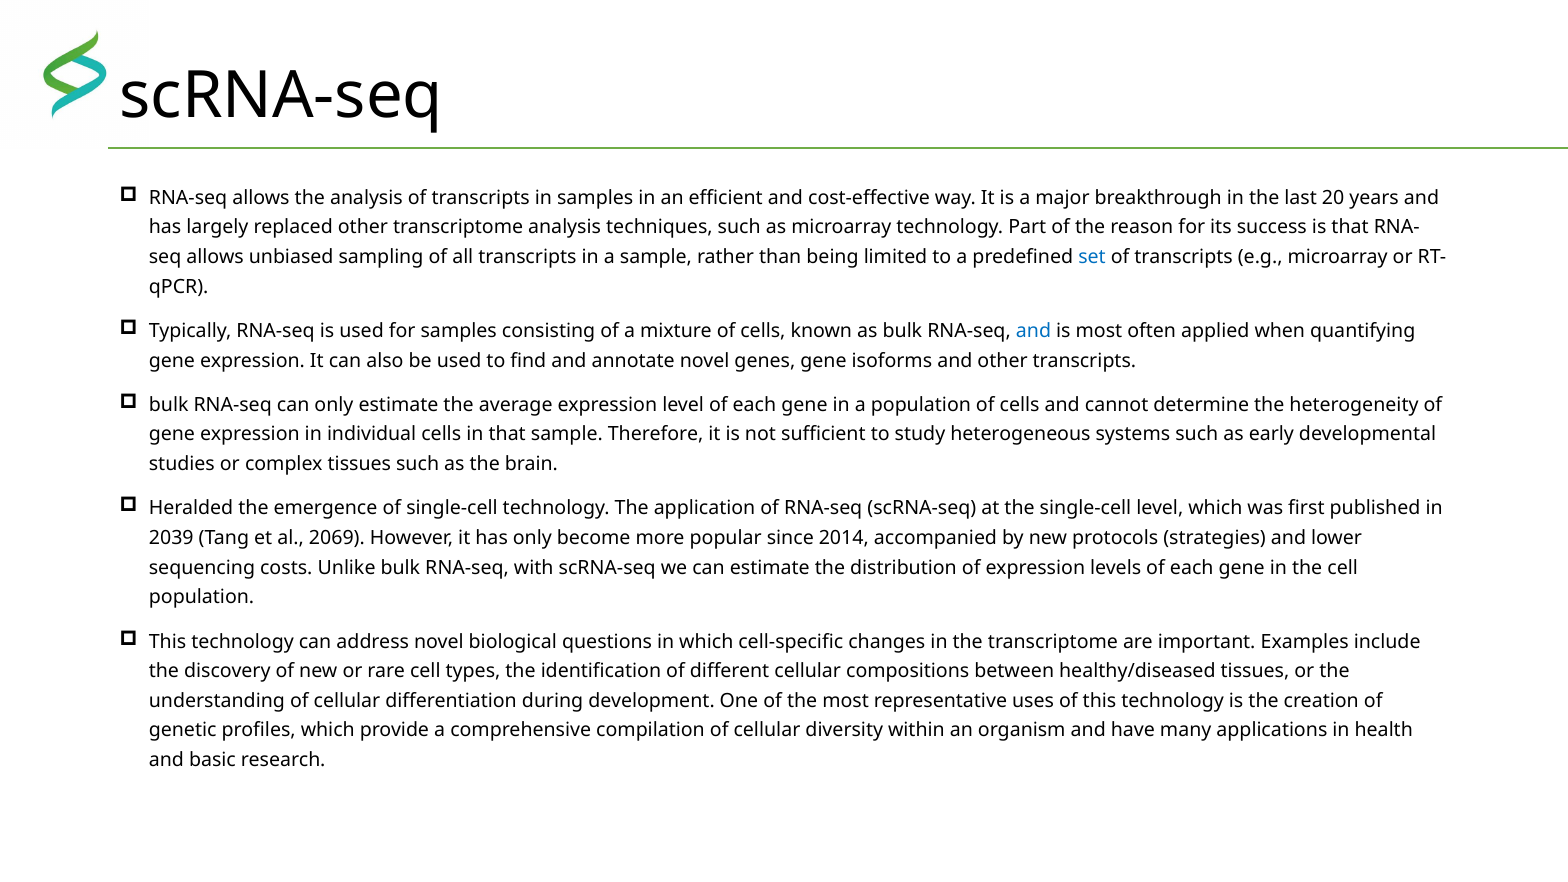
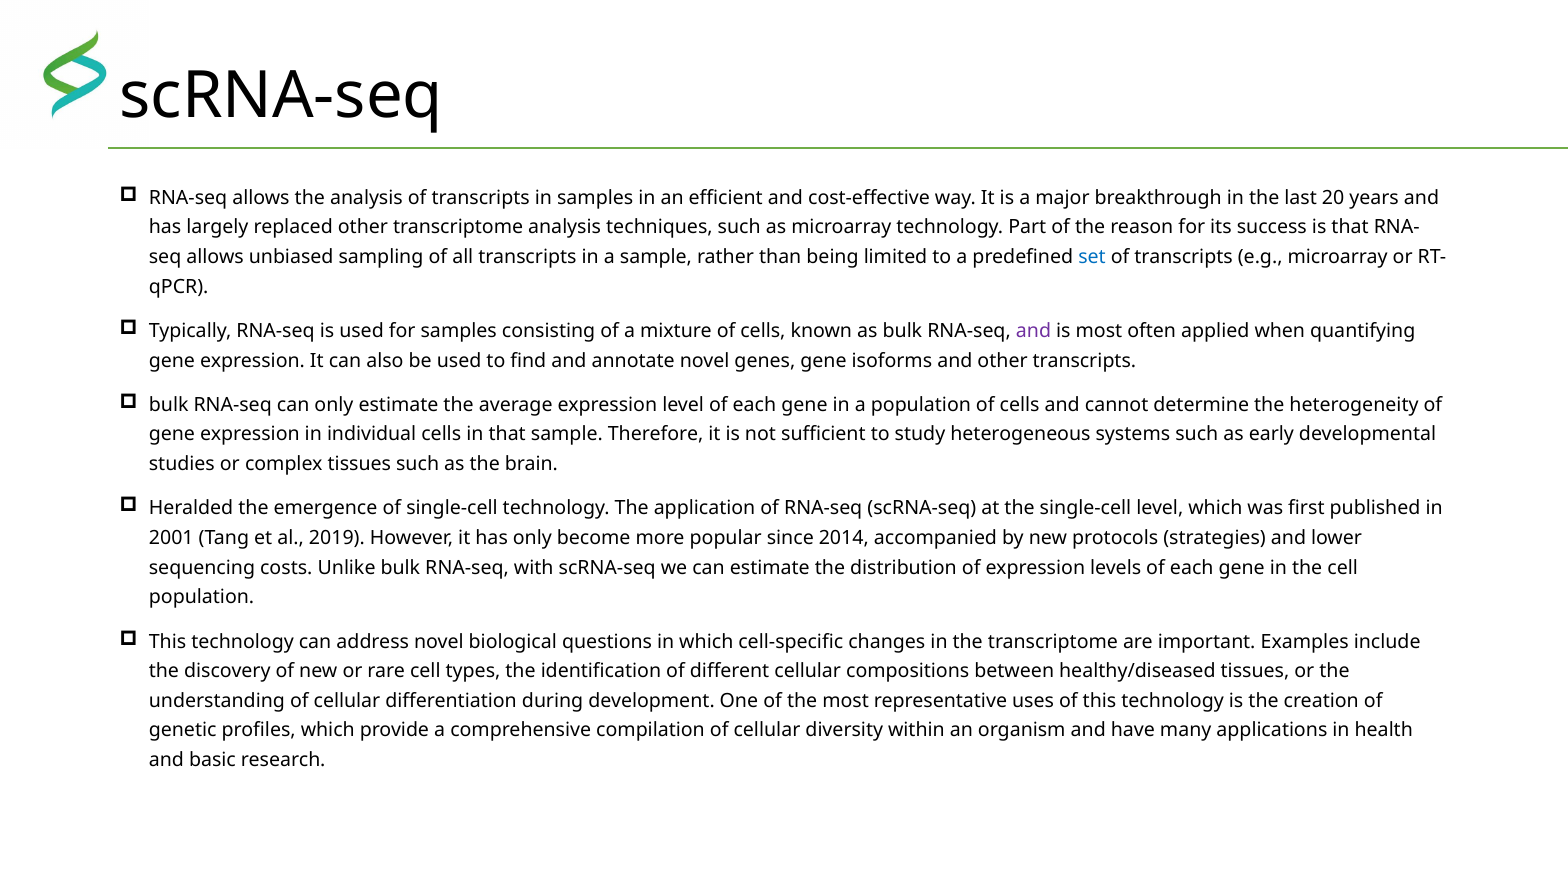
and at (1034, 331) colour: blue -> purple
2039: 2039 -> 2001
2069: 2069 -> 2019
